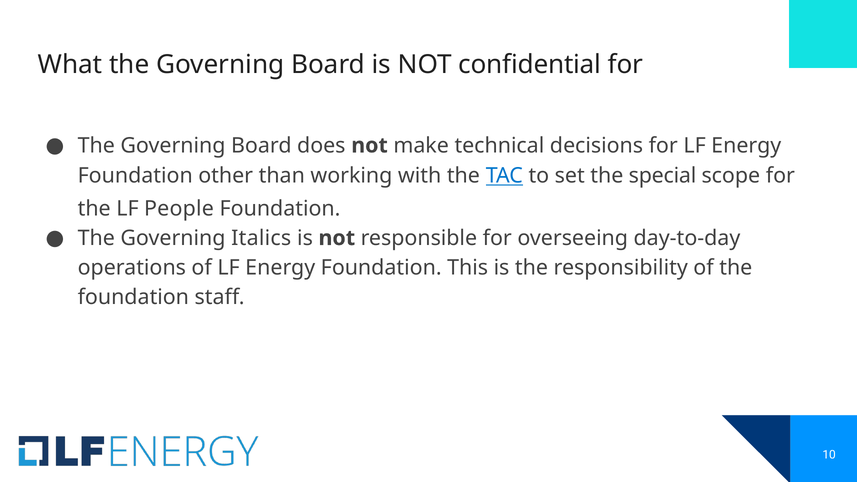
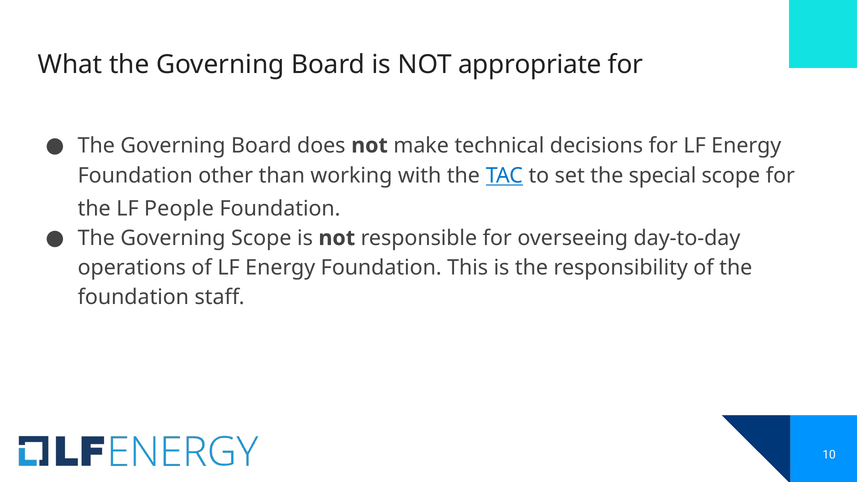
confidential: confidential -> appropriate
Governing Italics: Italics -> Scope
